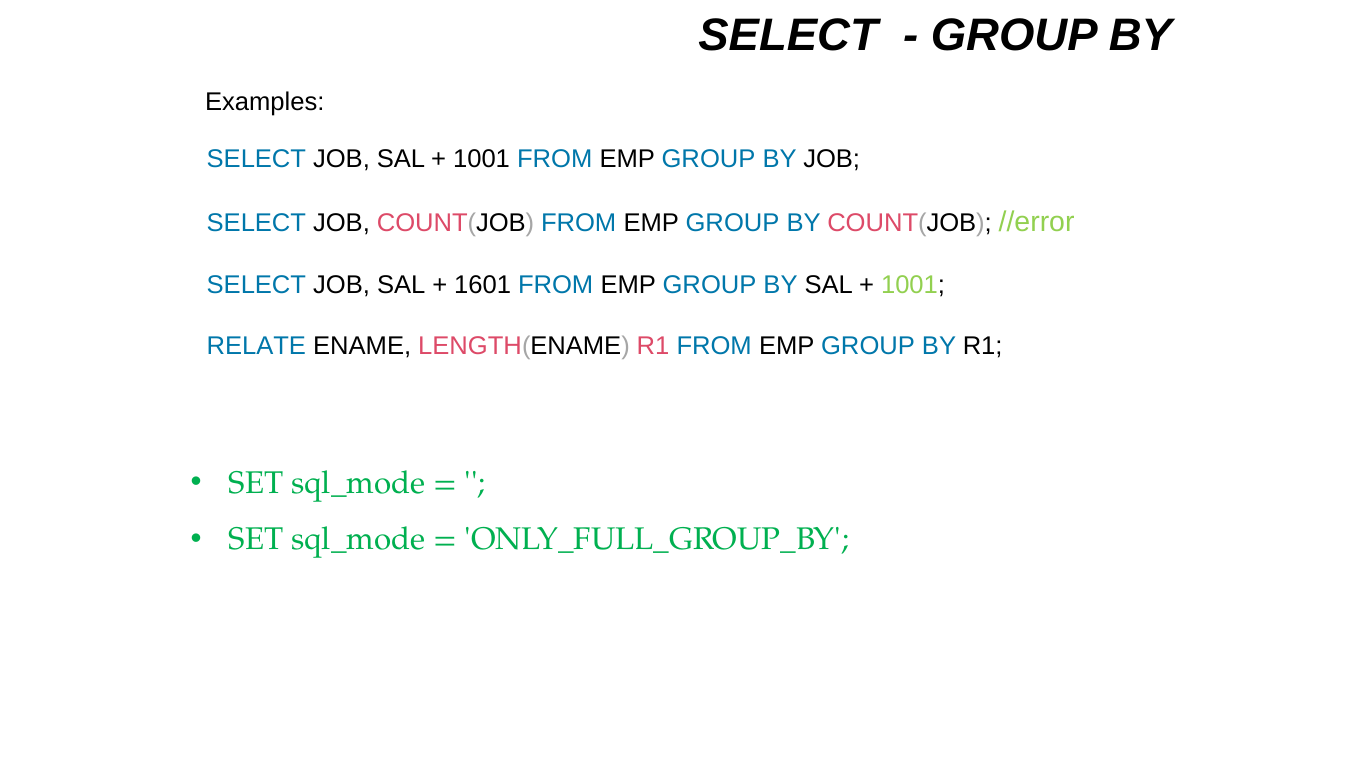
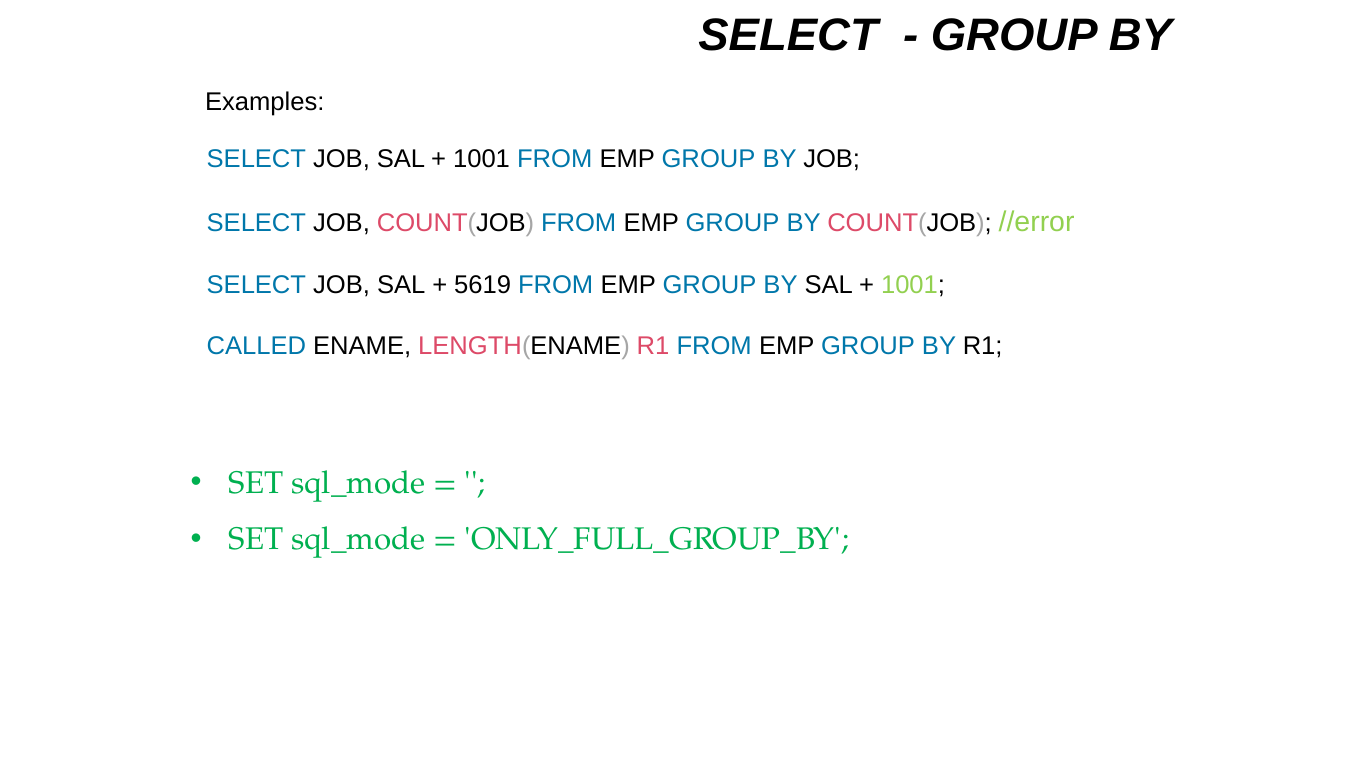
1601: 1601 -> 5619
RELATE: RELATE -> CALLED
